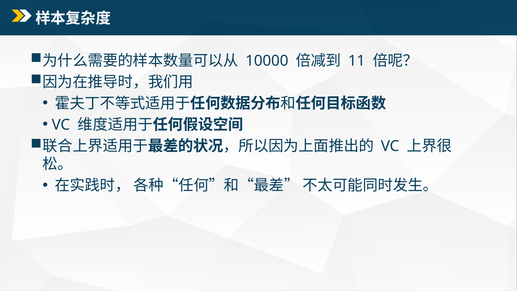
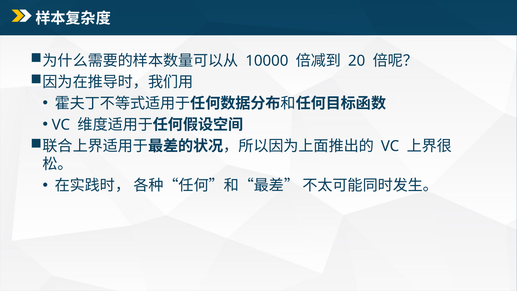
11: 11 -> 20
